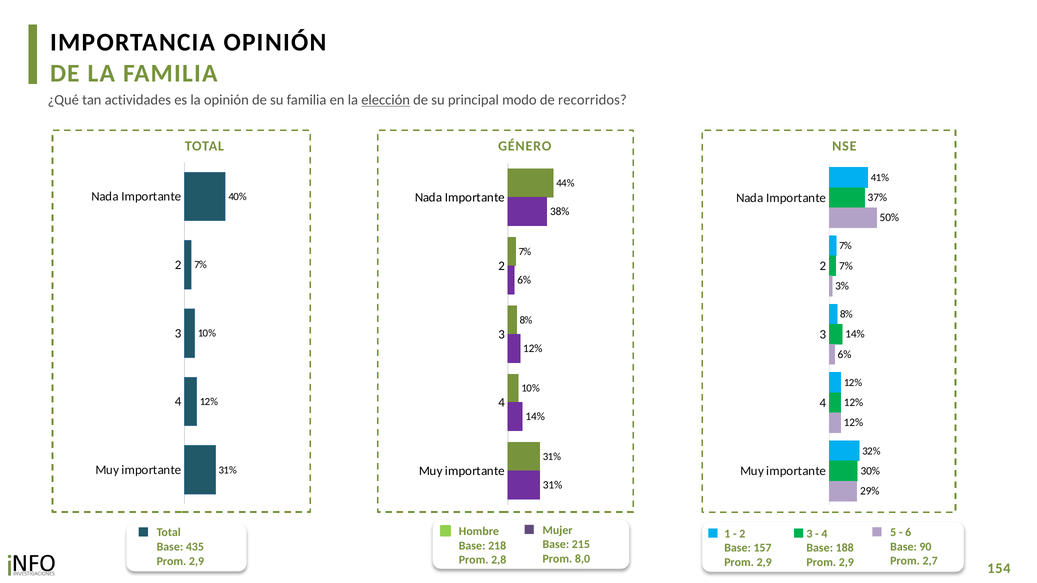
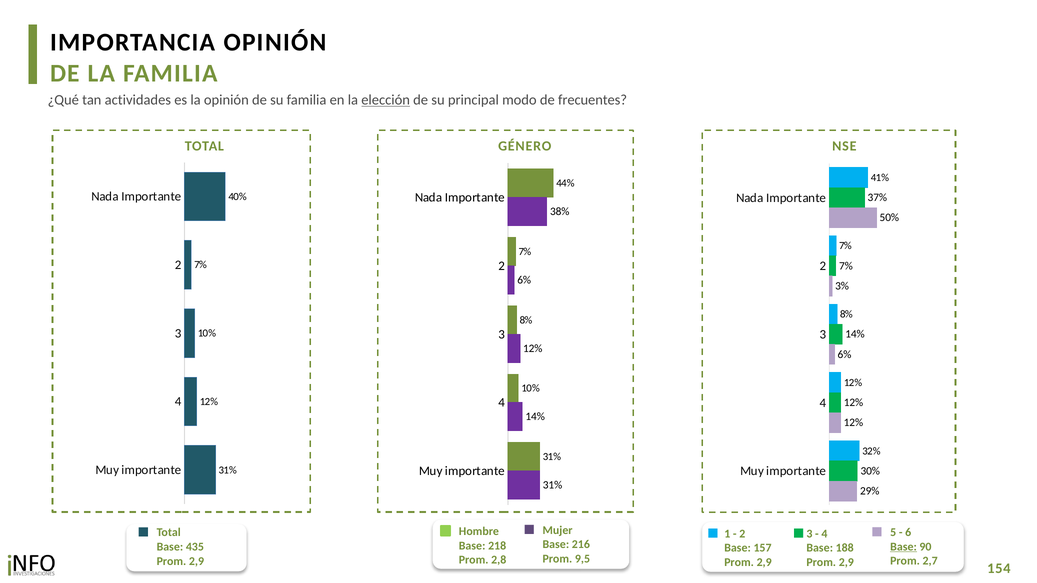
recorridos: recorridos -> frecuentes
215: 215 -> 216
Base at (903, 547) underline: none -> present
8,0: 8,0 -> 9,5
